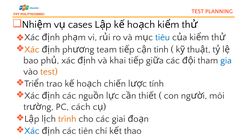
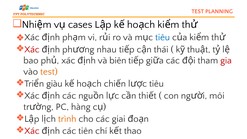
Xác at (32, 49) colour: orange -> red
team: team -> nhau
tinh: tinh -> thái
khai: khai -> biên
gia colour: blue -> red
trao: trao -> giàu
tính at (156, 84): tính -> tiêu
cách: cách -> hàng
Xác at (32, 131) colour: blue -> red
